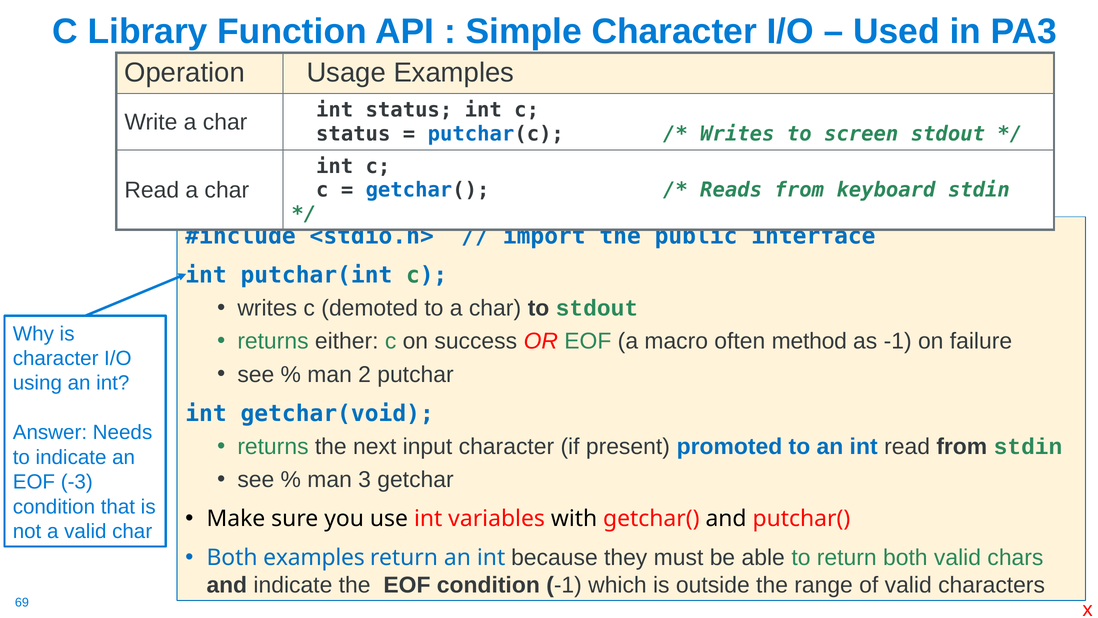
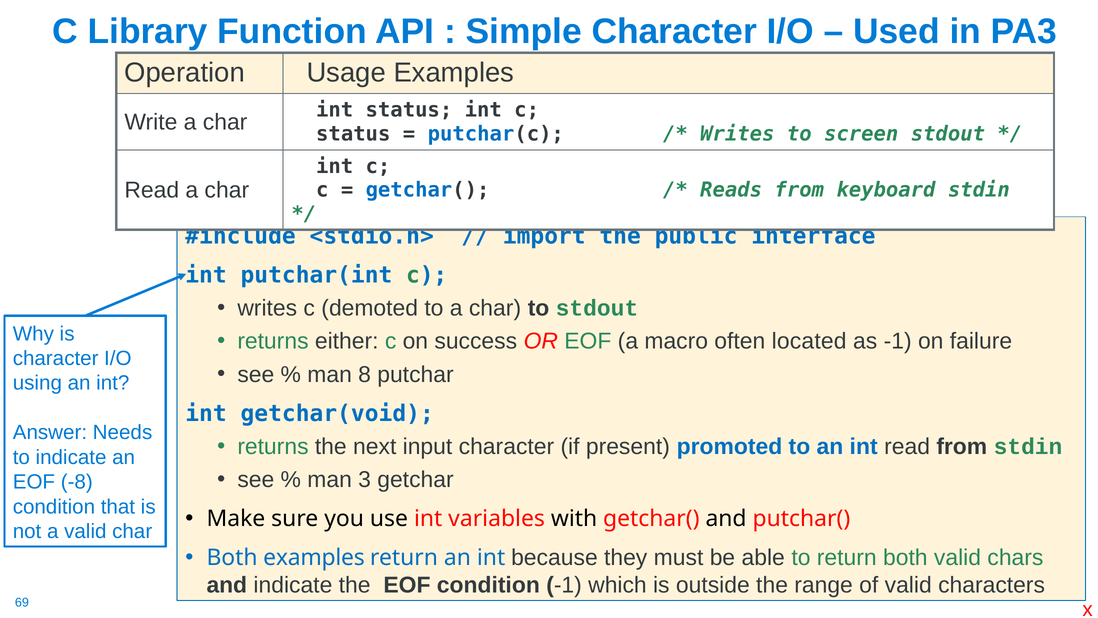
method: method -> located
2: 2 -> 8
-3: -3 -> -8
